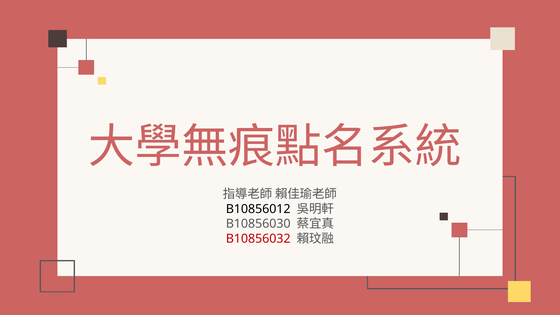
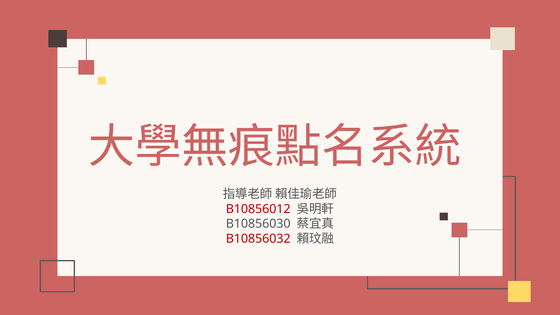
B10856012 colour: black -> red
